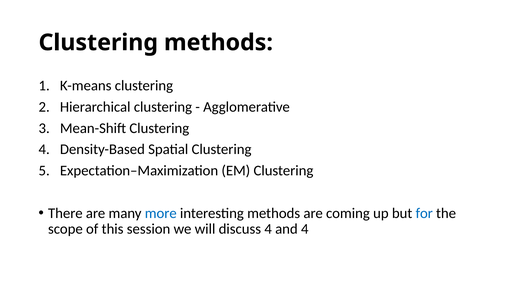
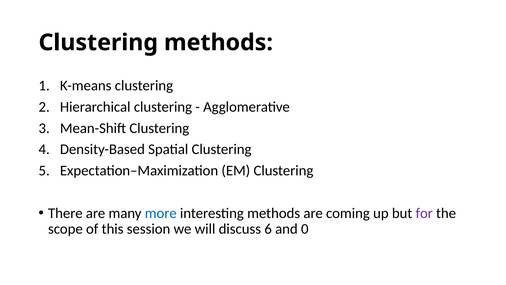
for colour: blue -> purple
discuss 4: 4 -> 6
and 4: 4 -> 0
